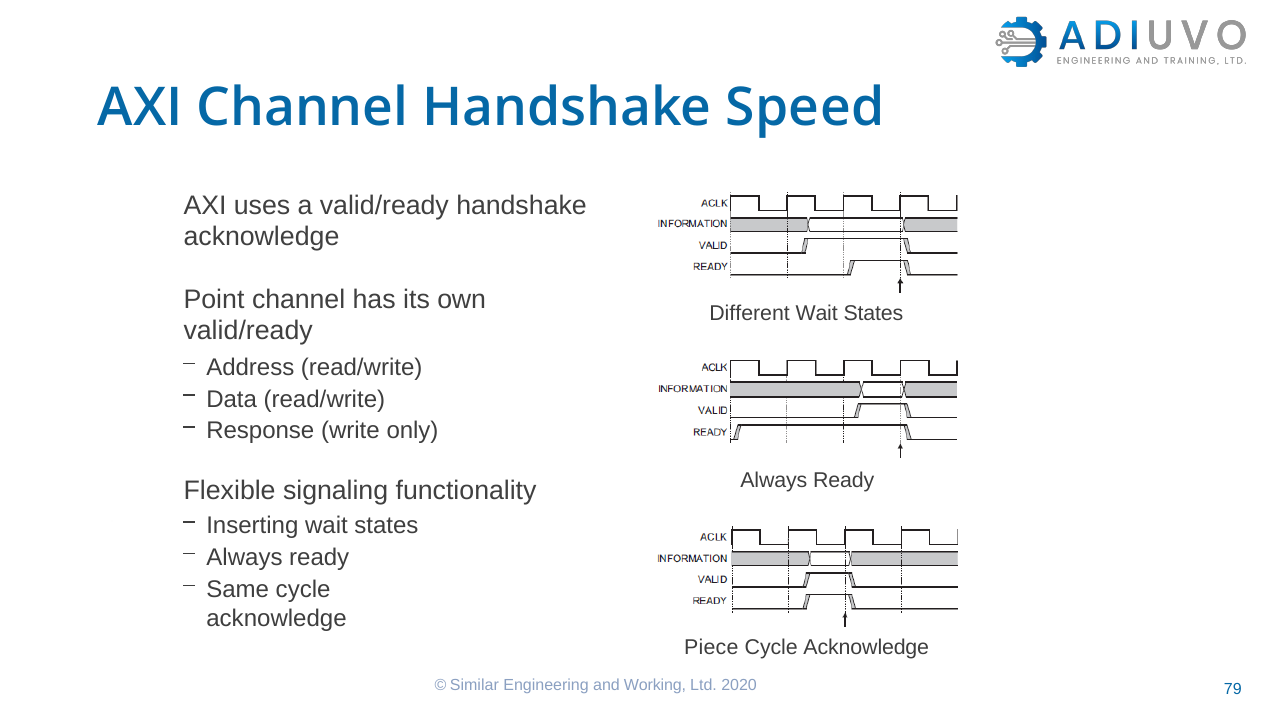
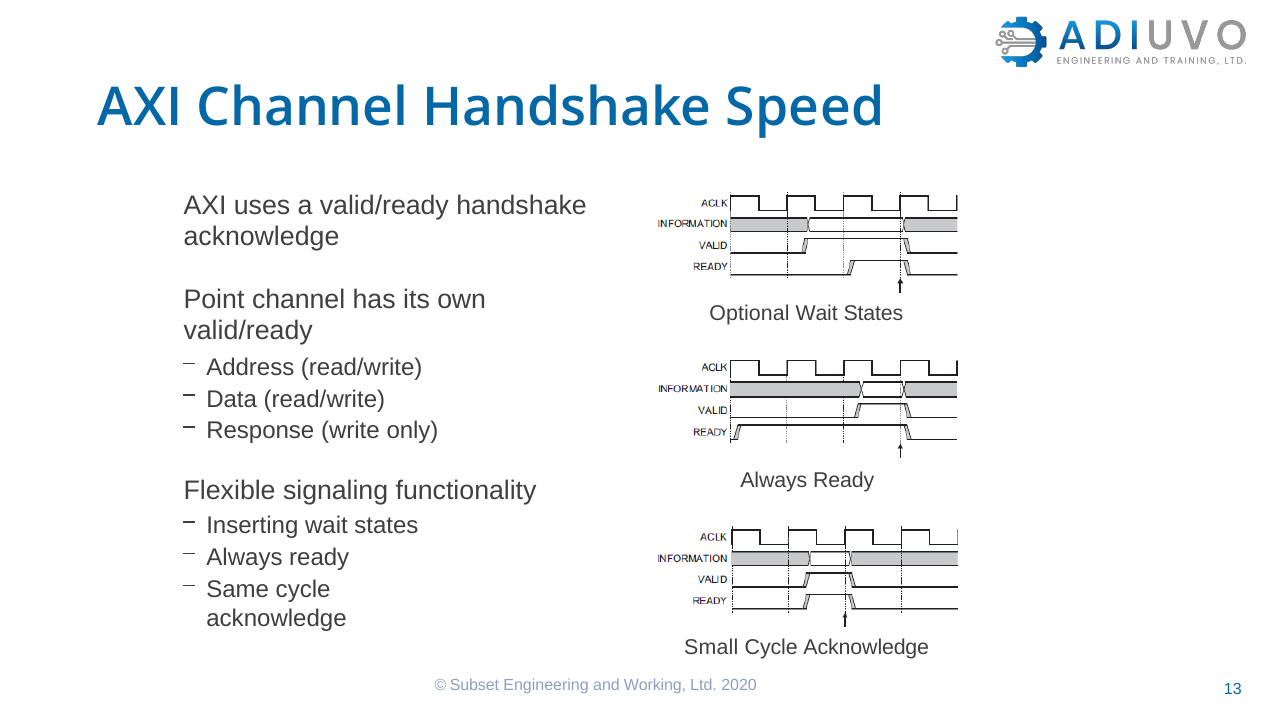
Different: Different -> Optional
Piece: Piece -> Small
Similar: Similar -> Subset
79: 79 -> 13
